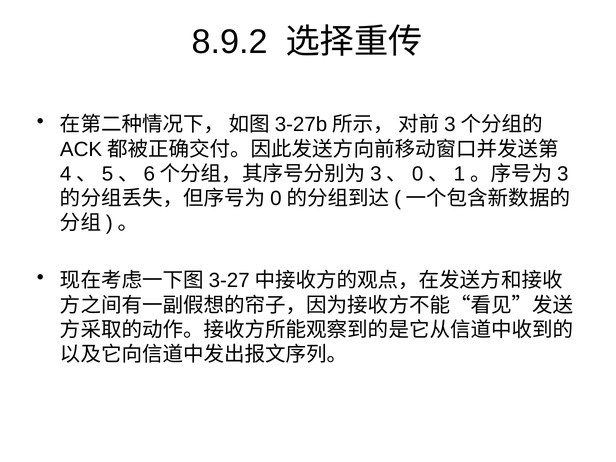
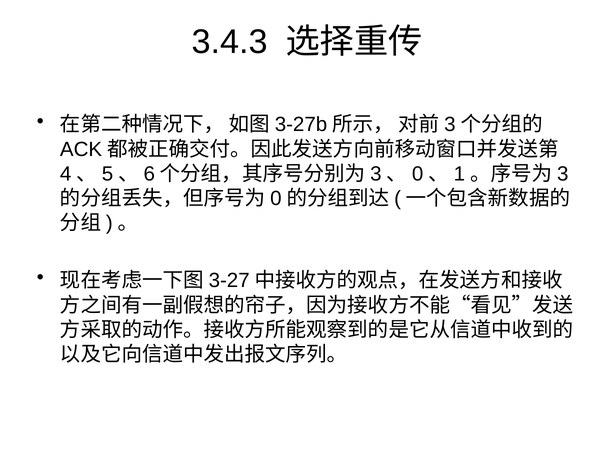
8.9.2: 8.9.2 -> 3.4.3
